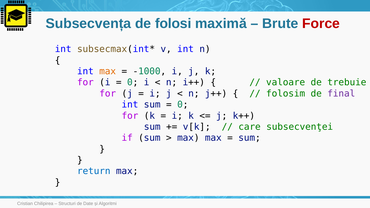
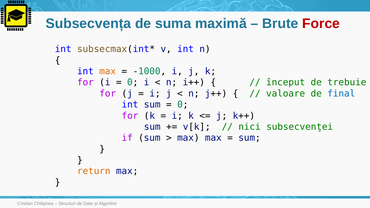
folosi: folosi -> suma
valoare: valoare -> început
folosim: folosim -> valoare
final colour: purple -> blue
care: care -> nici
return colour: blue -> orange
